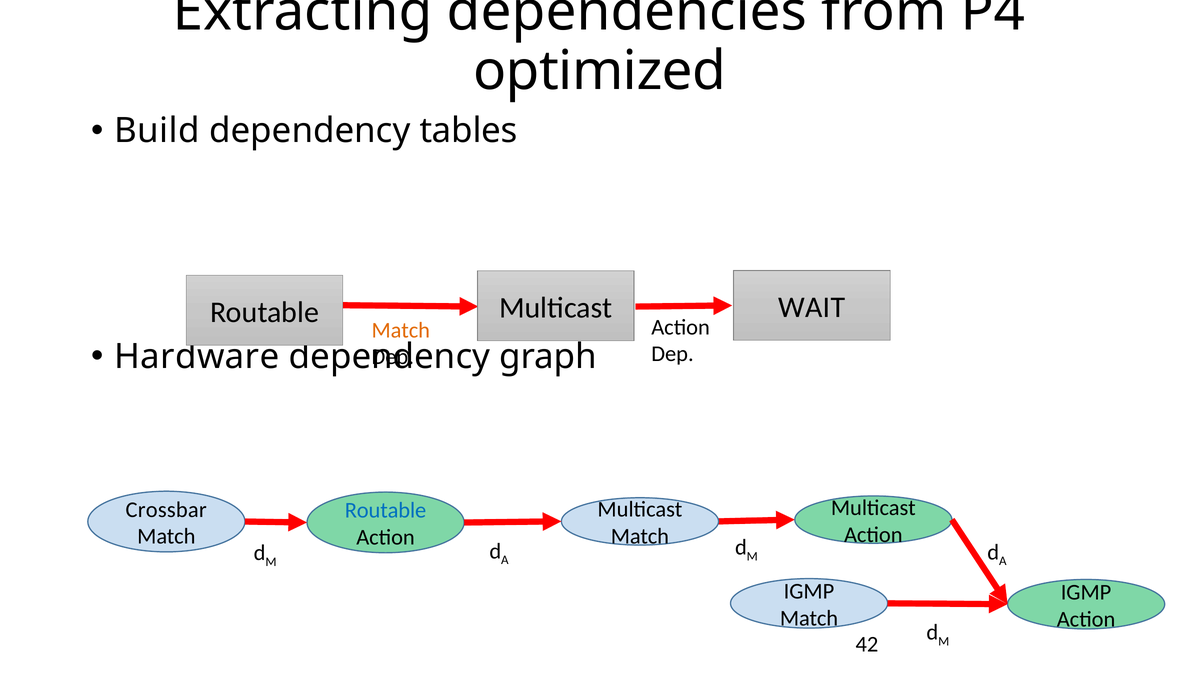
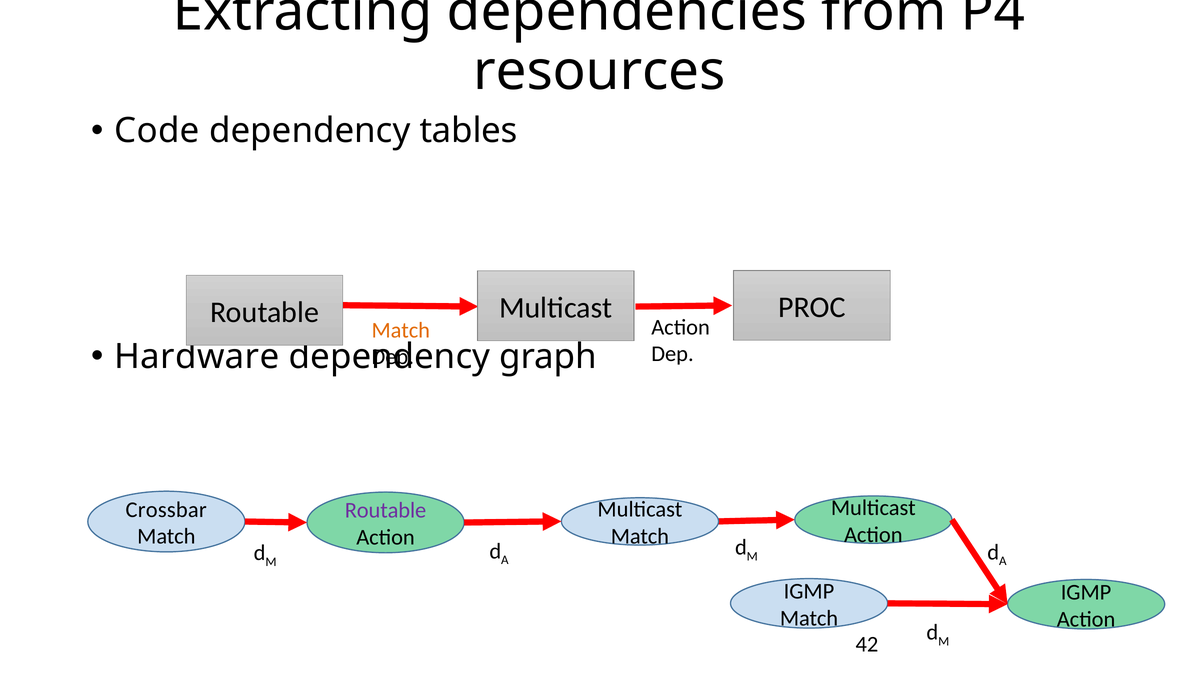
optimized: optimized -> resources
Build: Build -> Code
WAIT: WAIT -> PROC
Routable at (386, 511) colour: blue -> purple
